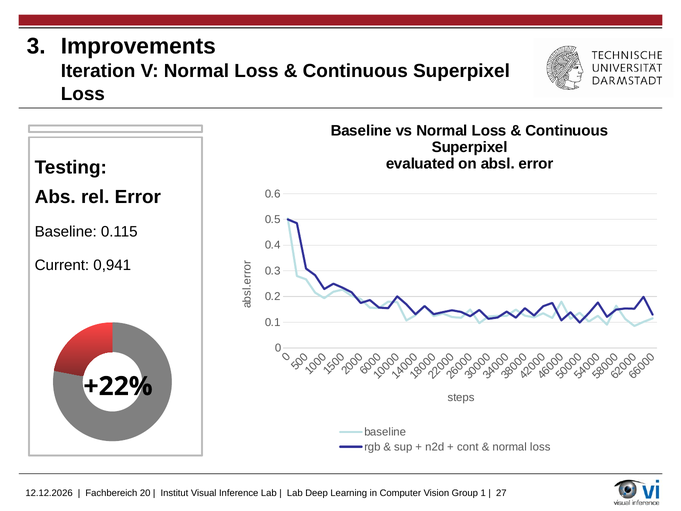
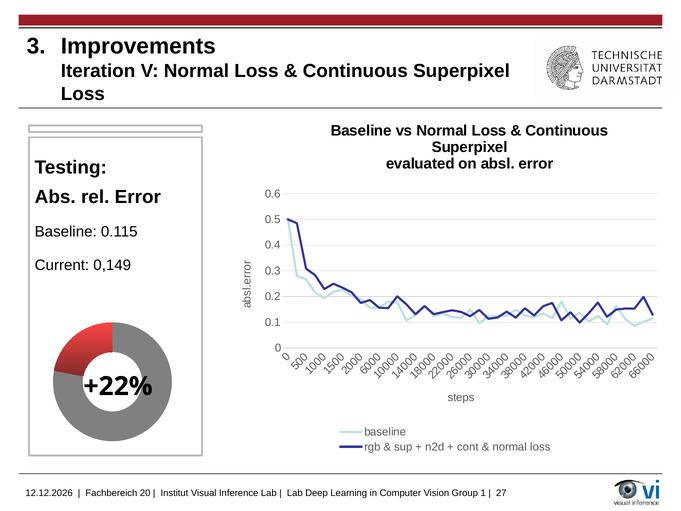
0,941: 0,941 -> 0,149
